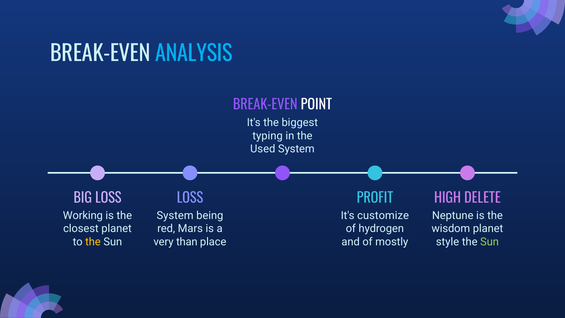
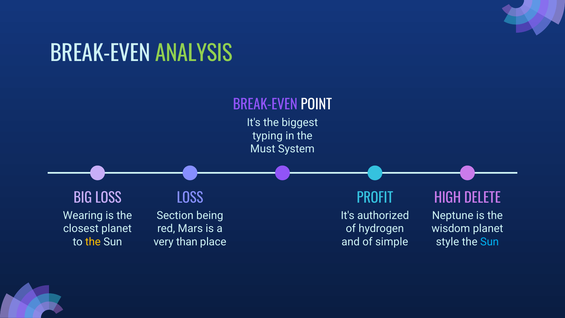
ANALYSIS colour: light blue -> light green
Used: Used -> Must
Working: Working -> Wearing
System at (175, 215): System -> Section
customize: customize -> authorized
mostly: mostly -> simple
Sun at (490, 242) colour: light green -> light blue
